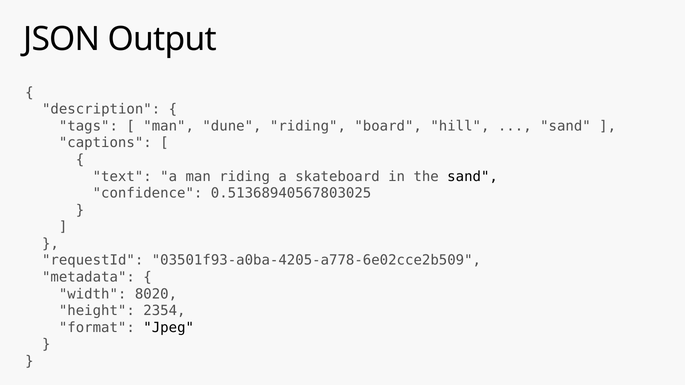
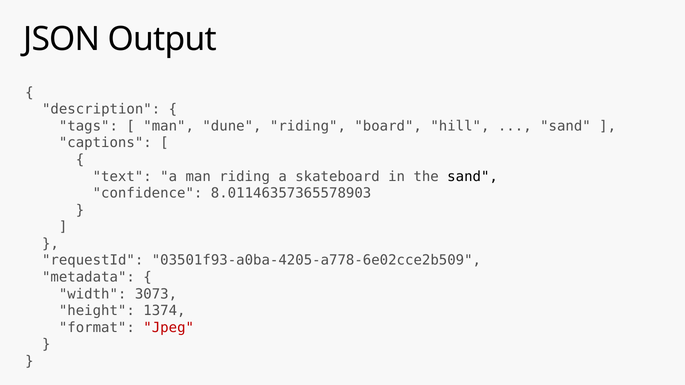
0.51368940567803025: 0.51368940567803025 -> 8.01146357365578903
8020: 8020 -> 3073
2354: 2354 -> 1374
Jpeg colour: black -> red
